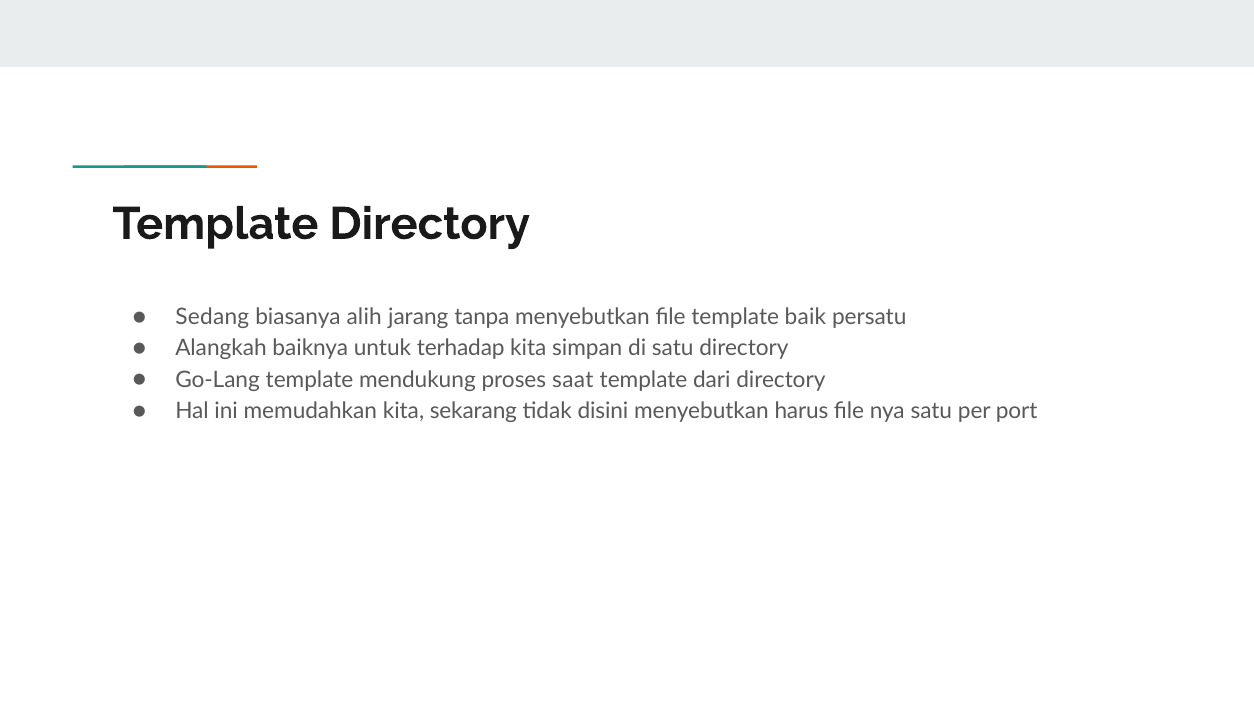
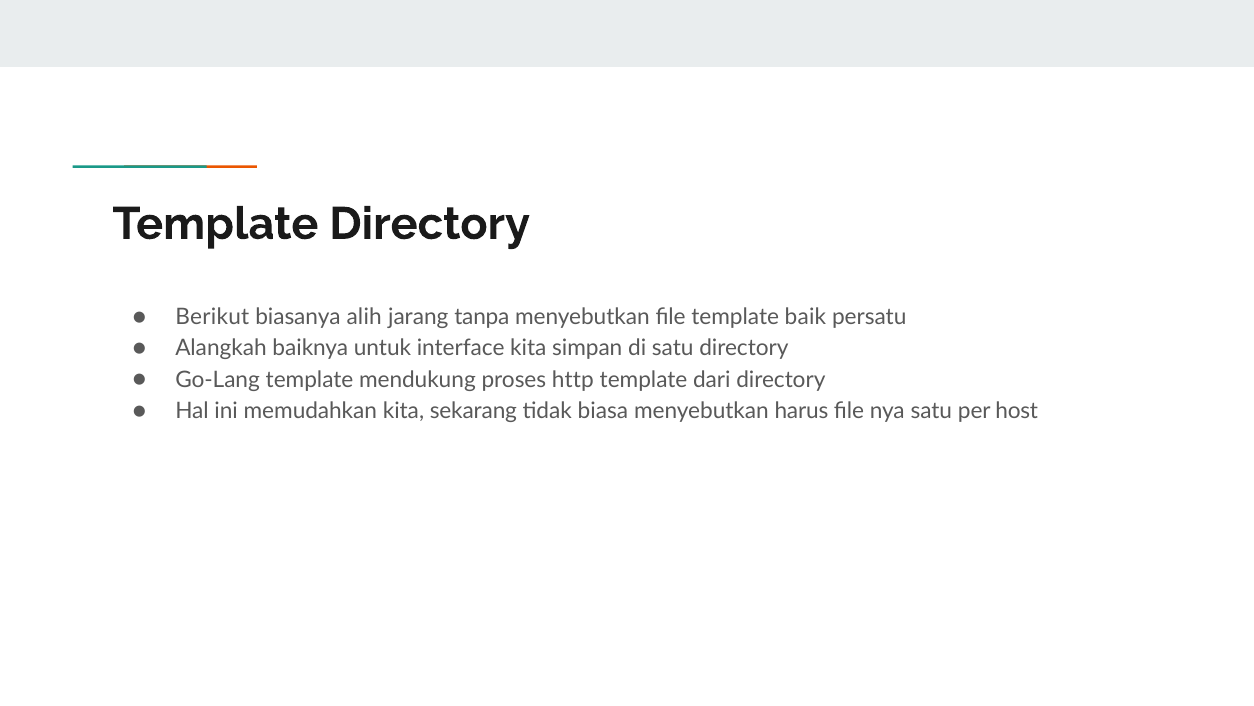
Sedang: Sedang -> Berikut
terhadap: terhadap -> interface
saat: saat -> http
disini: disini -> biasa
port: port -> host
